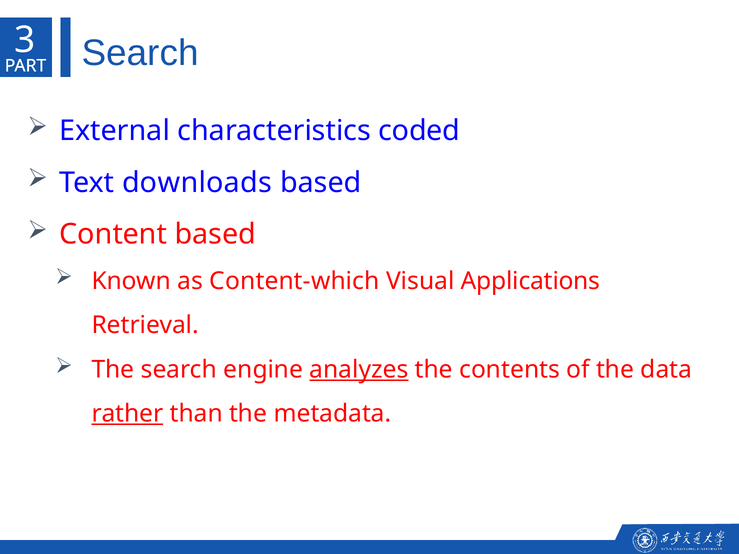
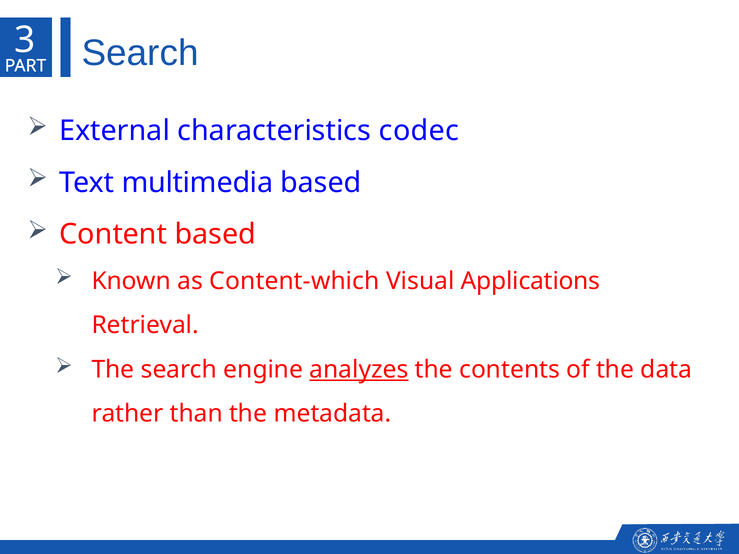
coded: coded -> codec
downloads: downloads -> multimedia
rather underline: present -> none
